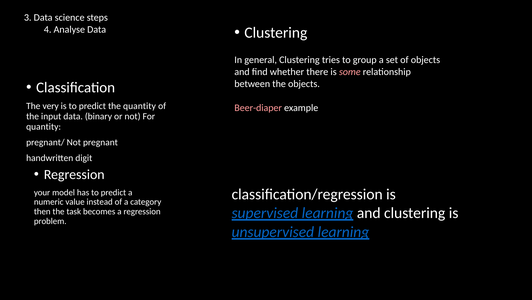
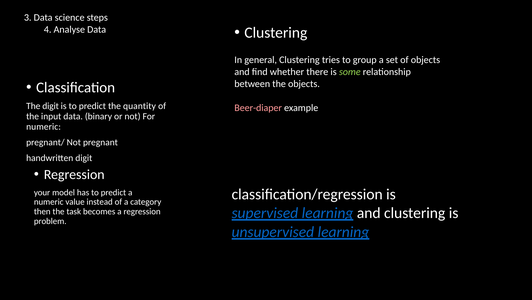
some colour: pink -> light green
The very: very -> digit
quantity at (44, 126): quantity -> numeric
